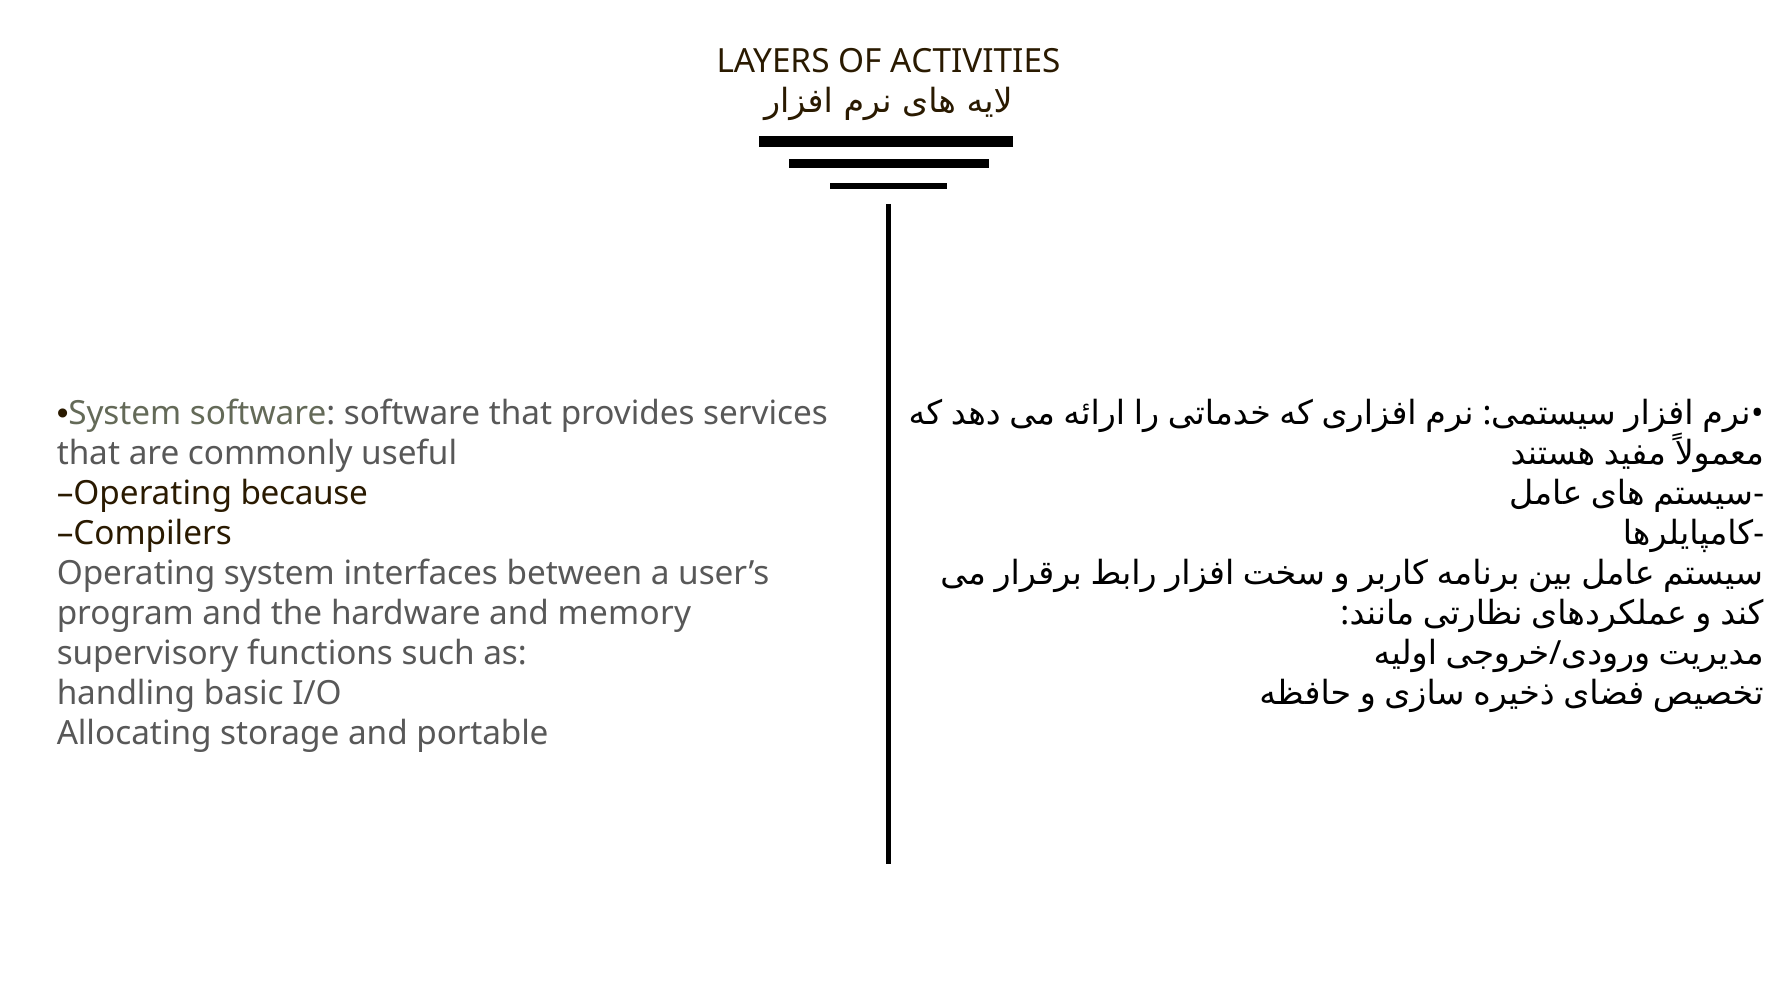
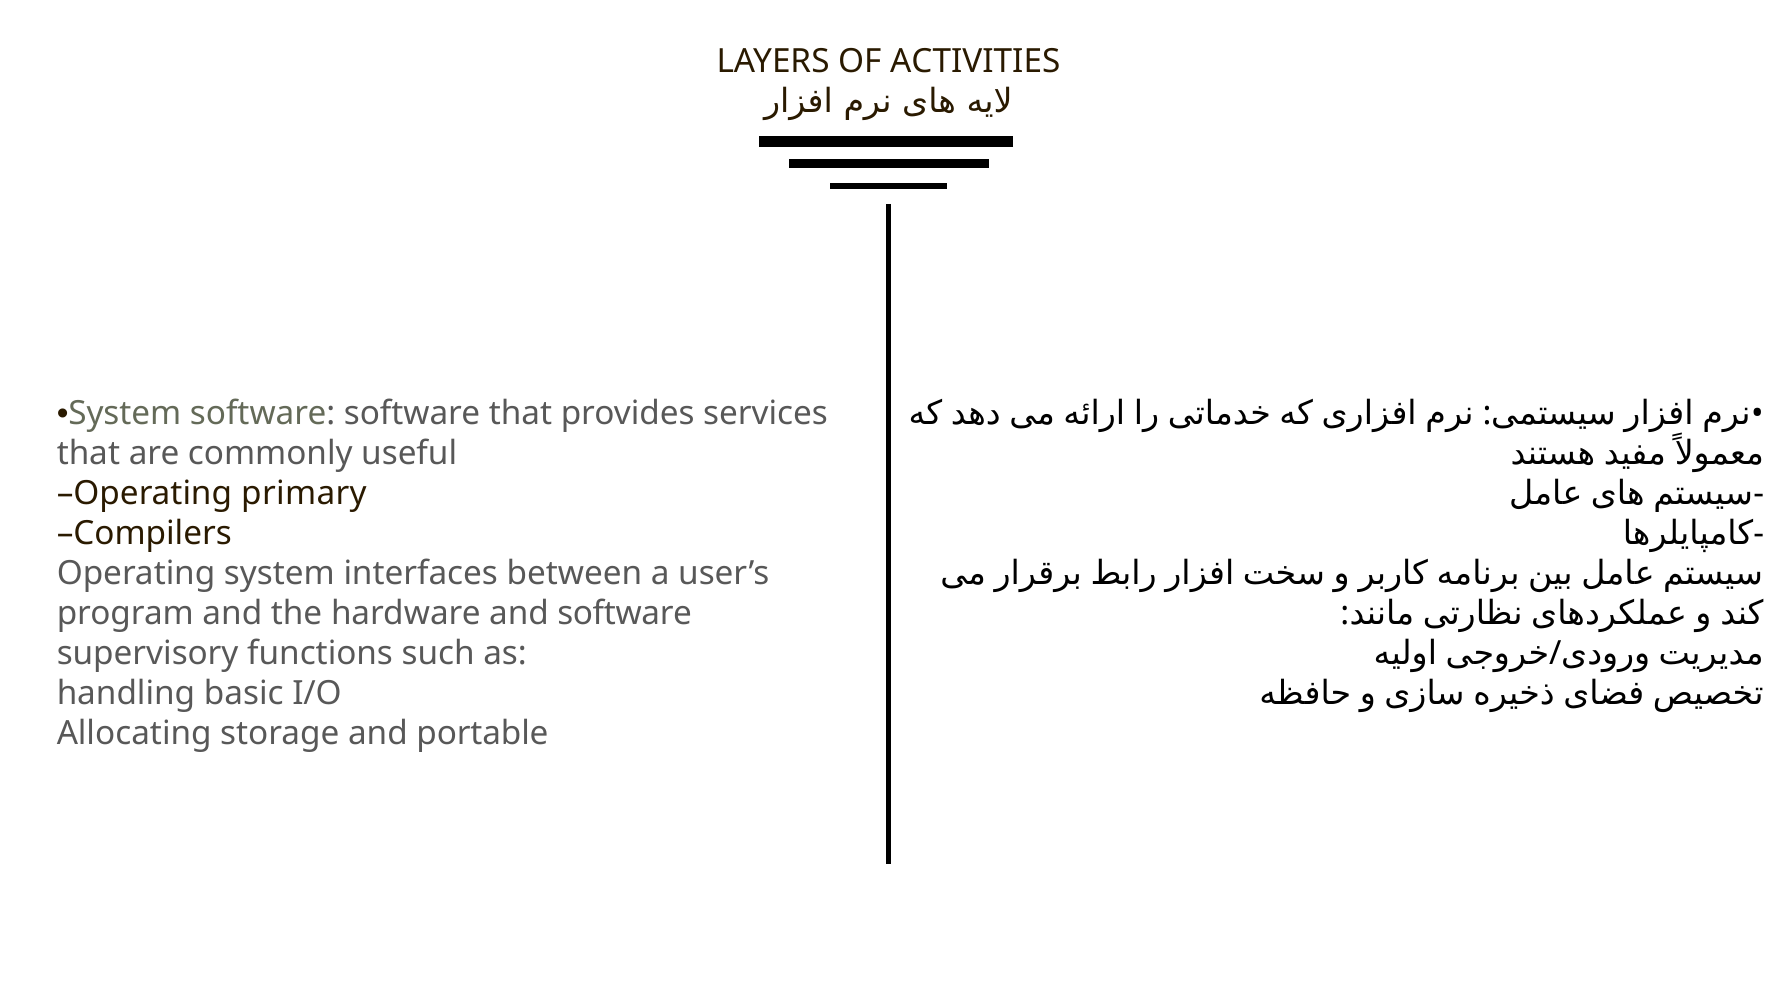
because: because -> primary
and memory: memory -> software
